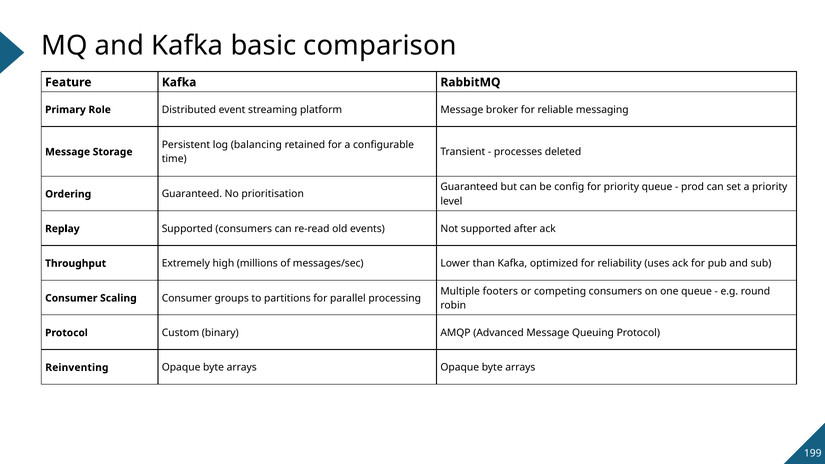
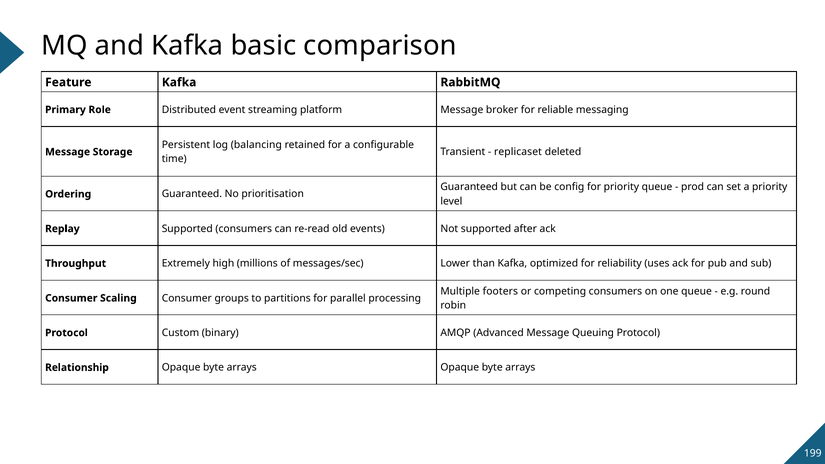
processes: processes -> replicaset
Reinventing: Reinventing -> Relationship
